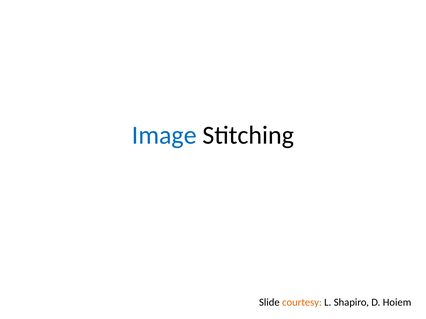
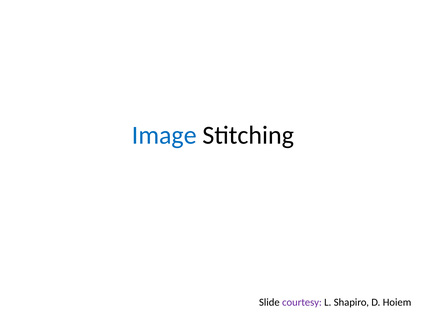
courtesy colour: orange -> purple
